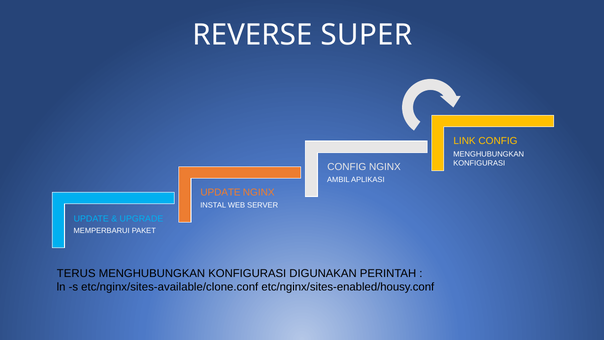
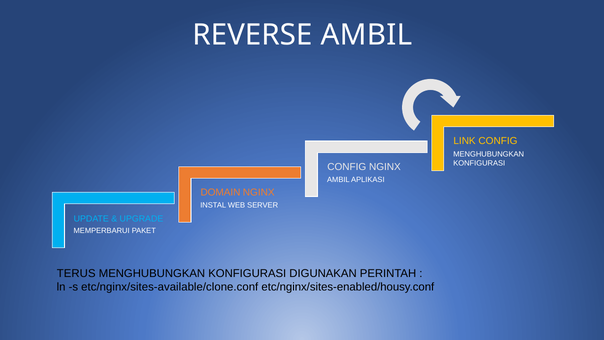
REVERSE SUPER: SUPER -> AMBIL
UPDATE at (221, 192): UPDATE -> DOMAIN
